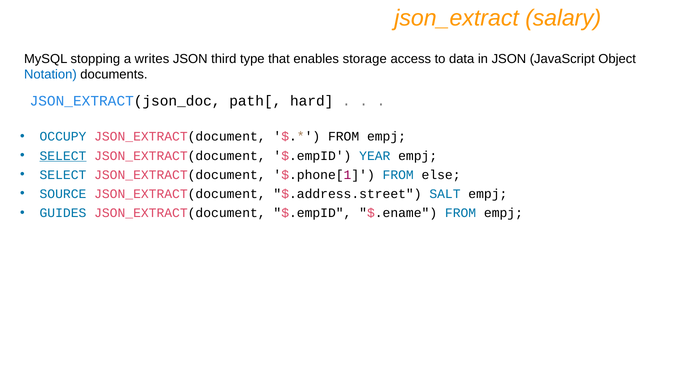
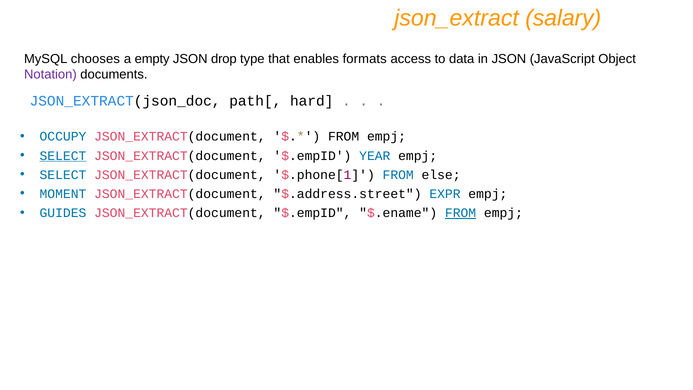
stopping: stopping -> chooses
writes: writes -> empty
third: third -> drop
storage: storage -> formats
Notation colour: blue -> purple
SOURCE: SOURCE -> MOMENT
SALT: SALT -> EXPR
FROM at (461, 213) underline: none -> present
